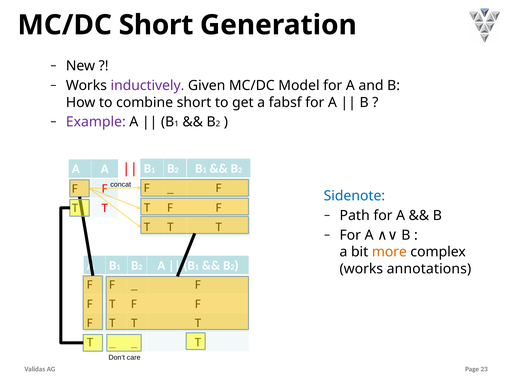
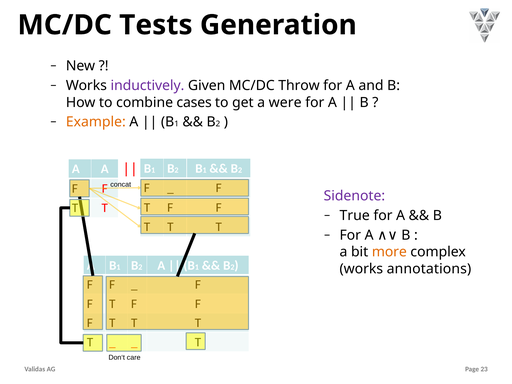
MC/DC Short: Short -> Tests
Model: Model -> Throw
combine short: short -> cases
fabsf: fabsf -> were
Example colour: purple -> orange
Sidenote colour: blue -> purple
Path: Path -> True
